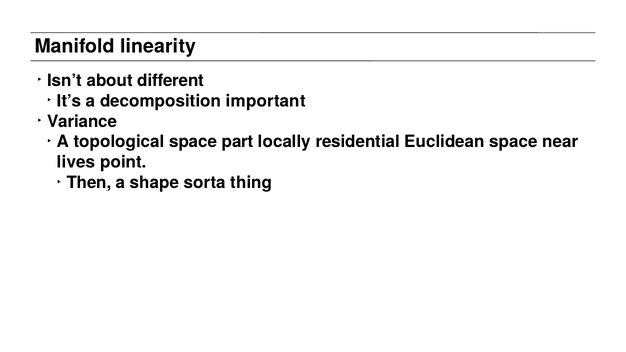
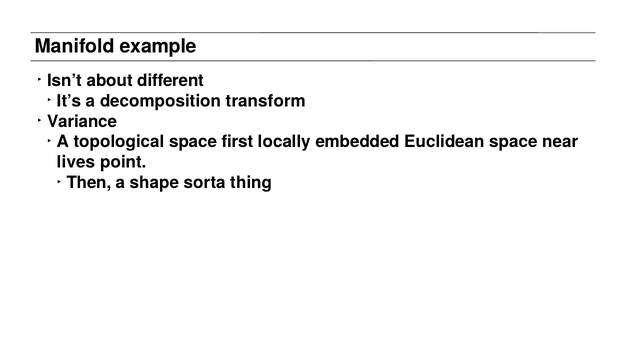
linearity: linearity -> example
important: important -> transform
part: part -> first
residential: residential -> embedded
